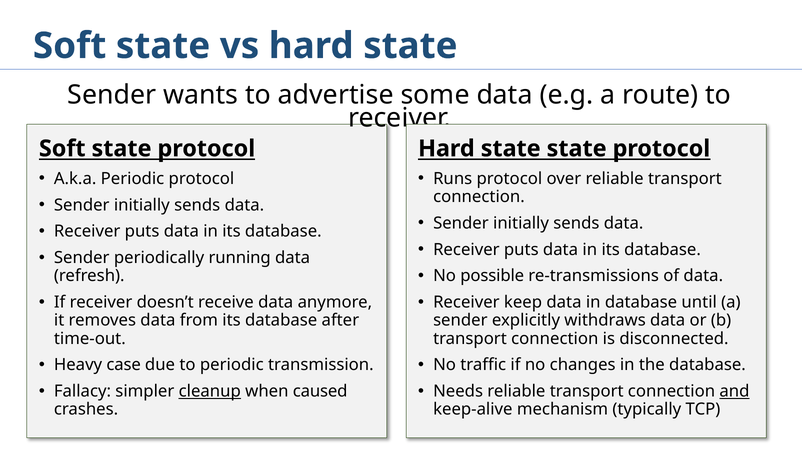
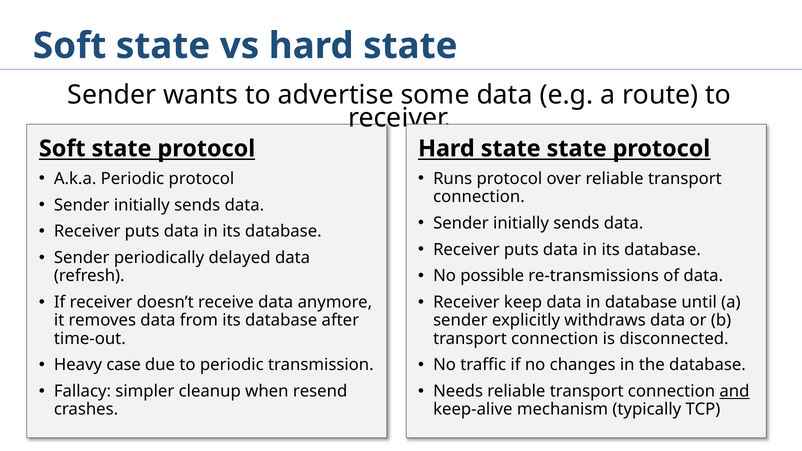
running: running -> delayed
cleanup underline: present -> none
caused: caused -> resend
